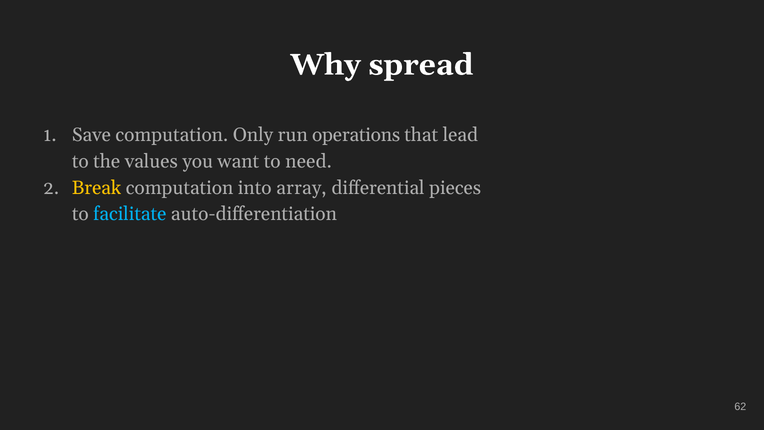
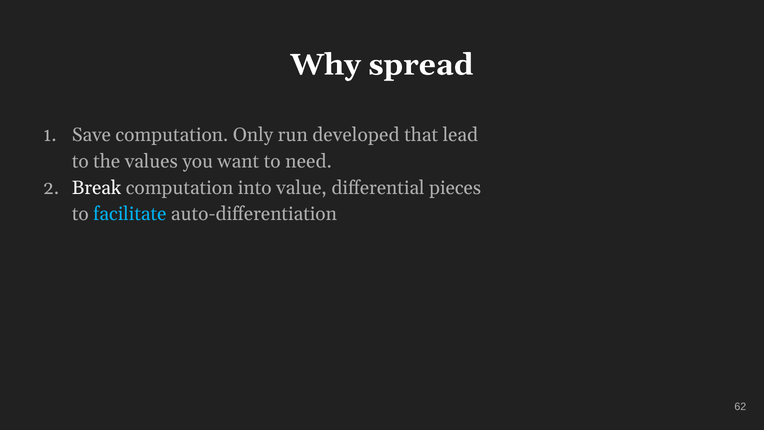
operations: operations -> developed
Break colour: yellow -> white
array: array -> value
